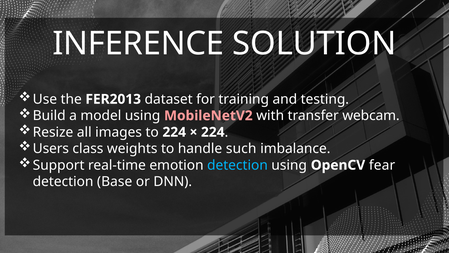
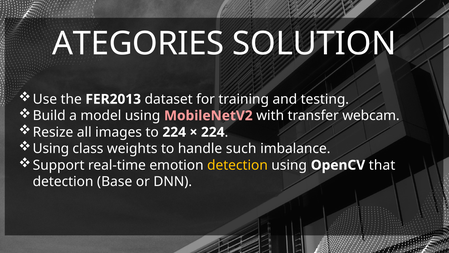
INFERENCE: INFERENCE -> ATEGORIES
Users at (51, 148): Users -> Using
detection at (237, 165) colour: light blue -> yellow
fear: fear -> that
